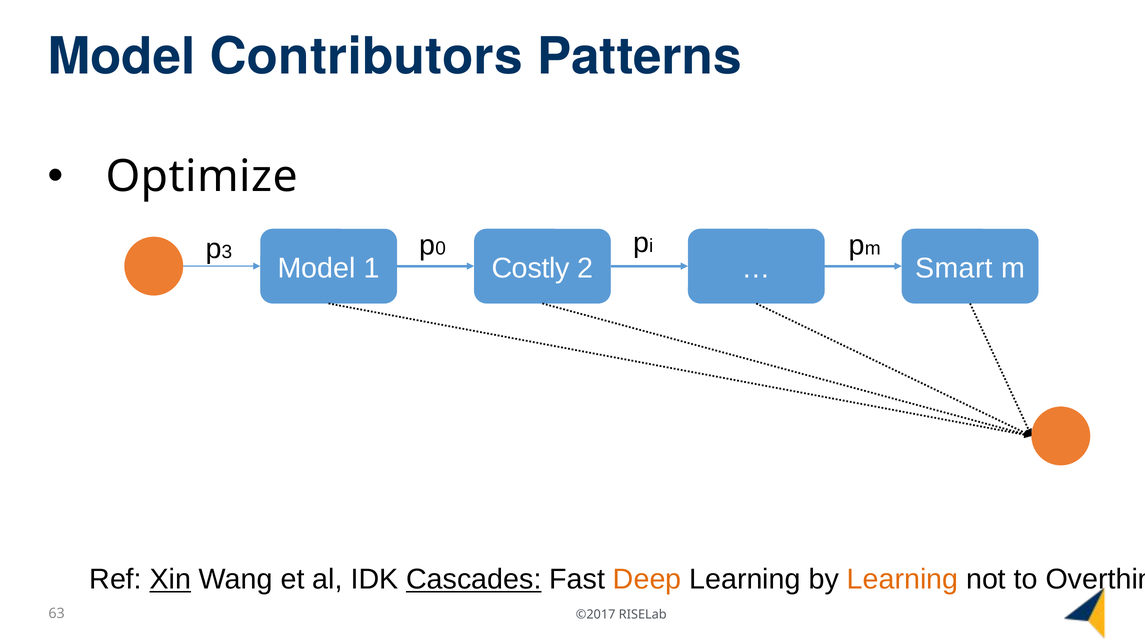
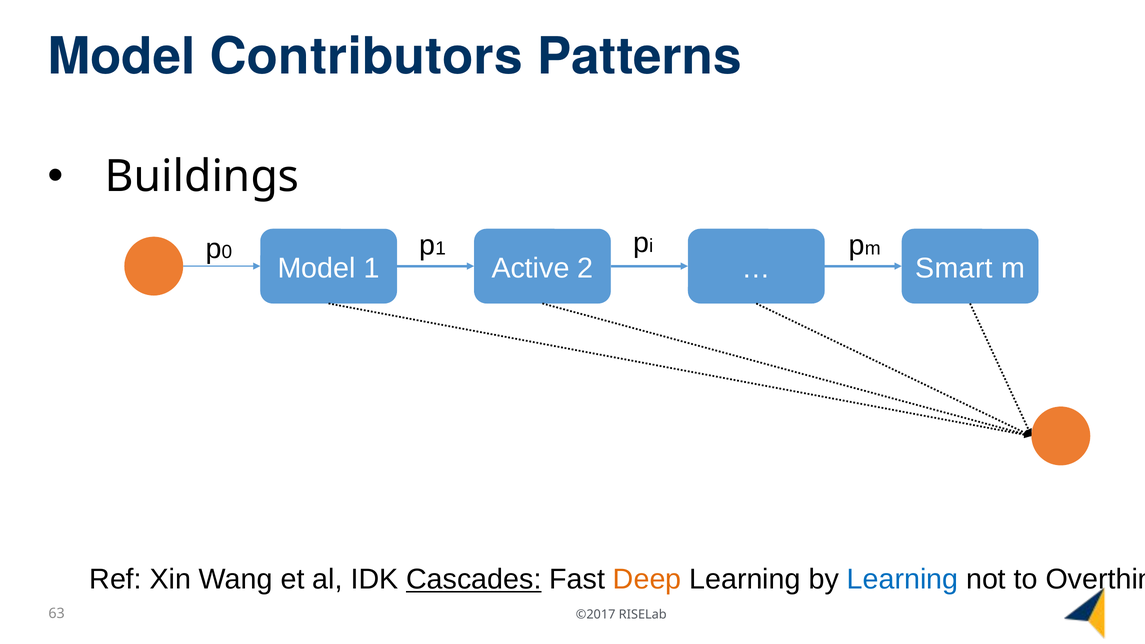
Optimize: Optimize -> Buildings
0 at (441, 249): 0 -> 1
3: 3 -> 0
Costly: Costly -> Active
Xin underline: present -> none
Learning at (903, 579) colour: orange -> blue
